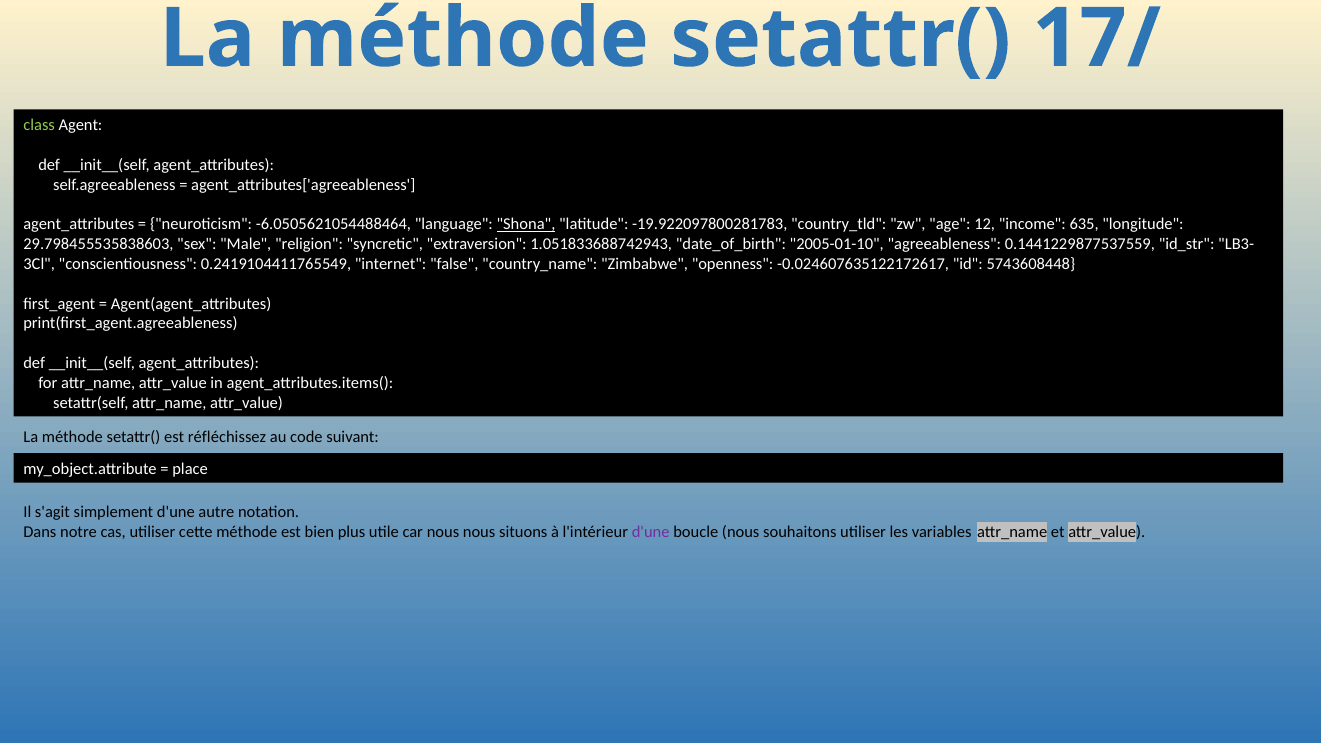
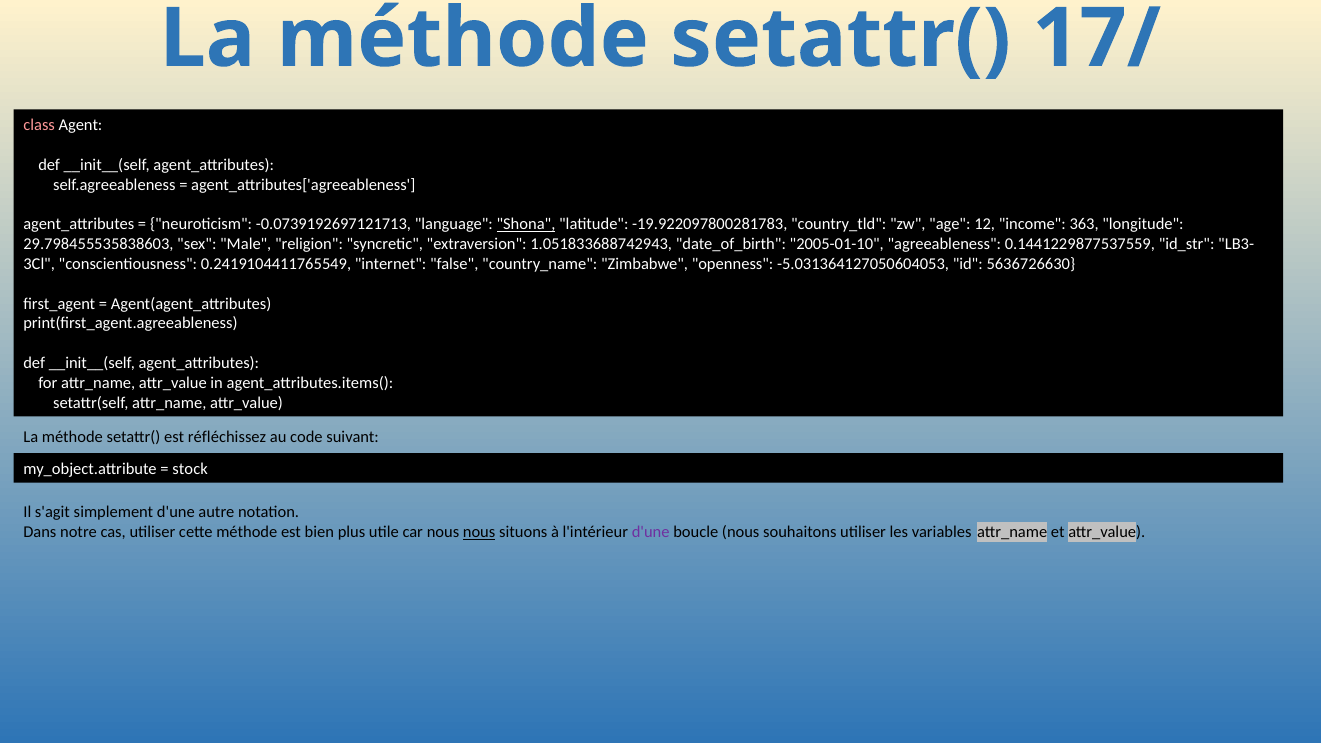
class colour: light green -> pink
-6.0505621054488464: -6.0505621054488464 -> -0.0739192697121713
635: 635 -> 363
-0.024607635122172617: -0.024607635122172617 -> -5.031364127050604053
5743608448: 5743608448 -> 5636726630
place: place -> stock
nous at (479, 532) underline: none -> present
